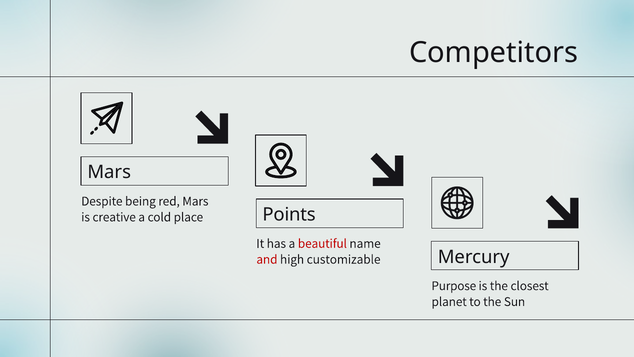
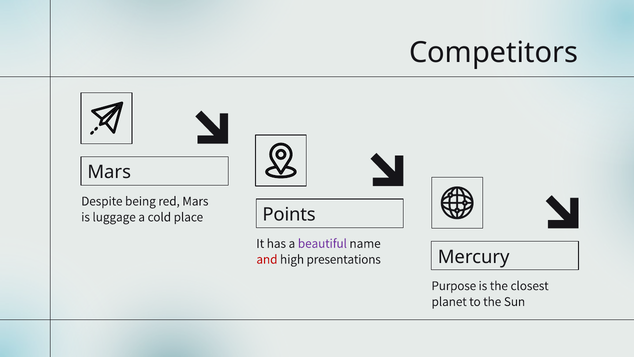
creative: creative -> luggage
beautiful colour: red -> purple
customizable: customizable -> presentations
